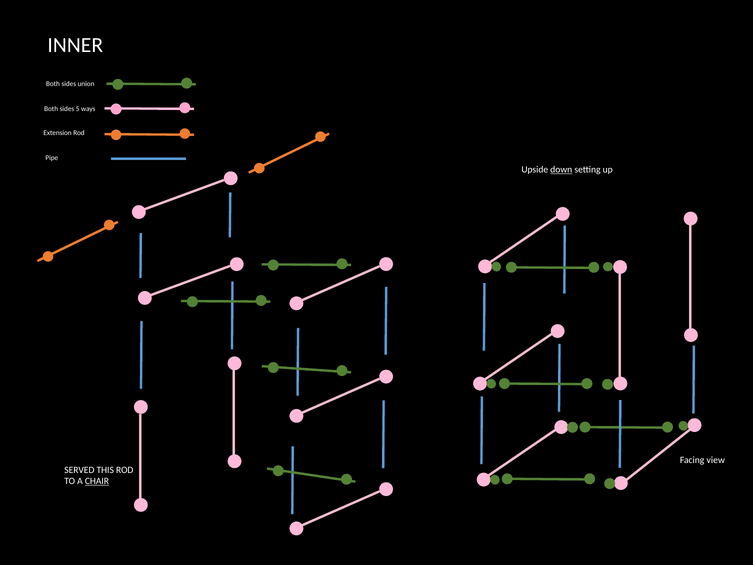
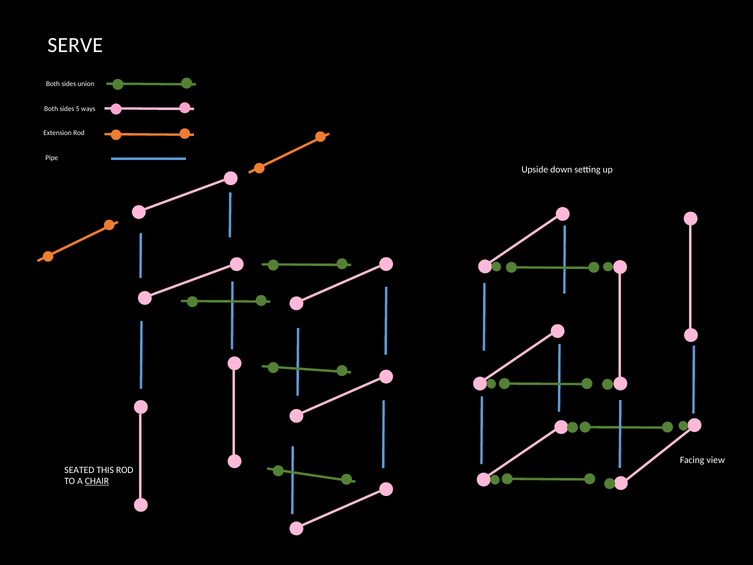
INNER: INNER -> SERVE
down underline: present -> none
SERVED: SERVED -> SEATED
